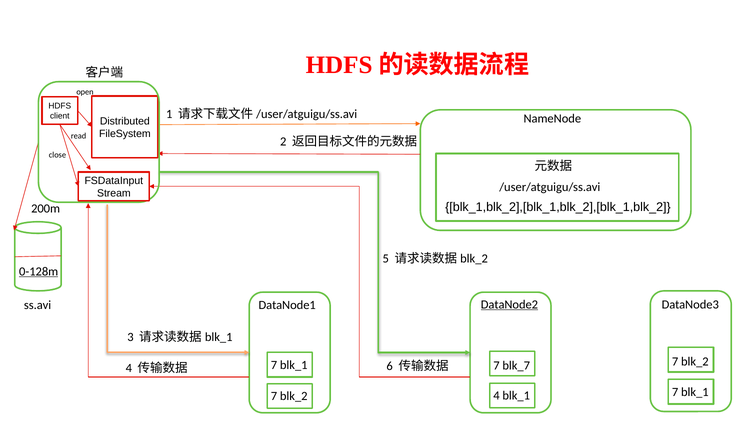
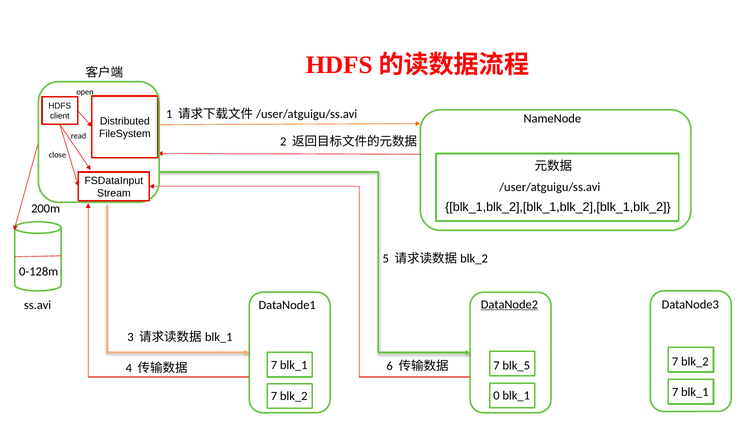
0-128m underline: present -> none
blk_7: blk_7 -> blk_5
blk_2 4: 4 -> 0
